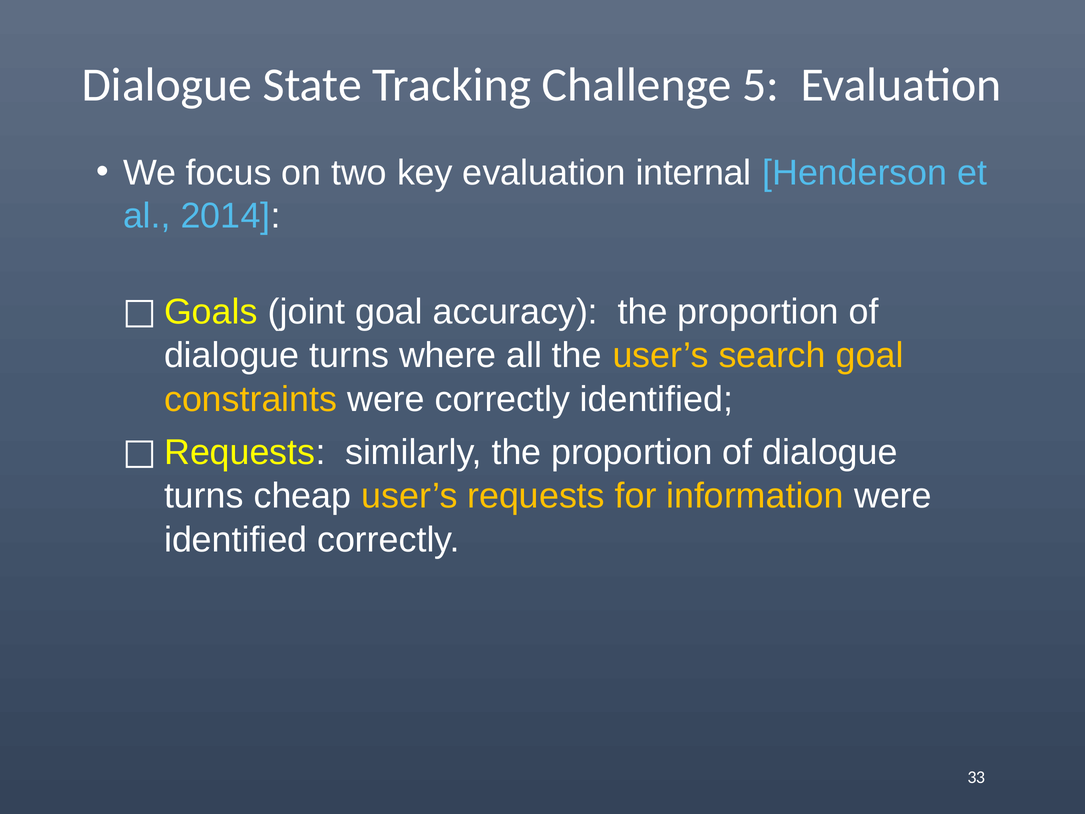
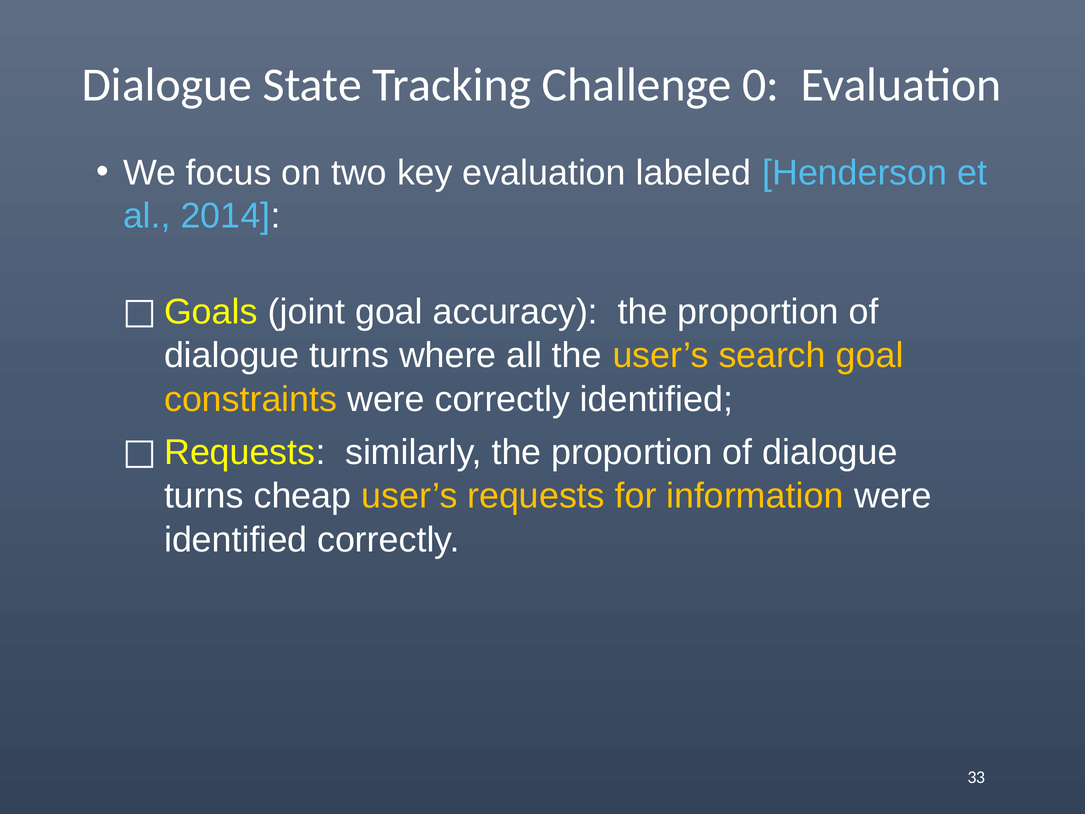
5: 5 -> 0
internal: internal -> labeled
